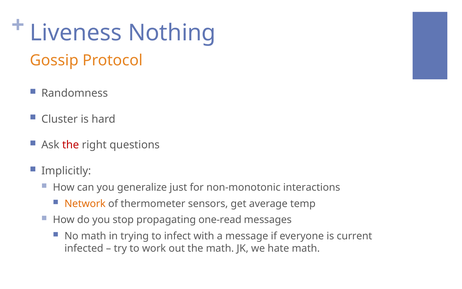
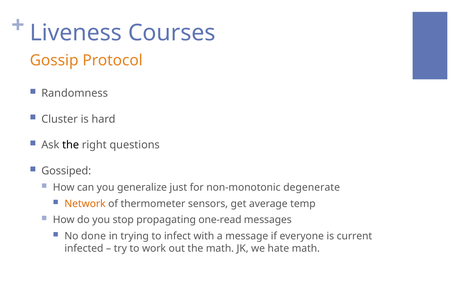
Nothing: Nothing -> Courses
the at (71, 145) colour: red -> black
Implicitly: Implicitly -> Gossiped
interactions: interactions -> degenerate
No math: math -> done
